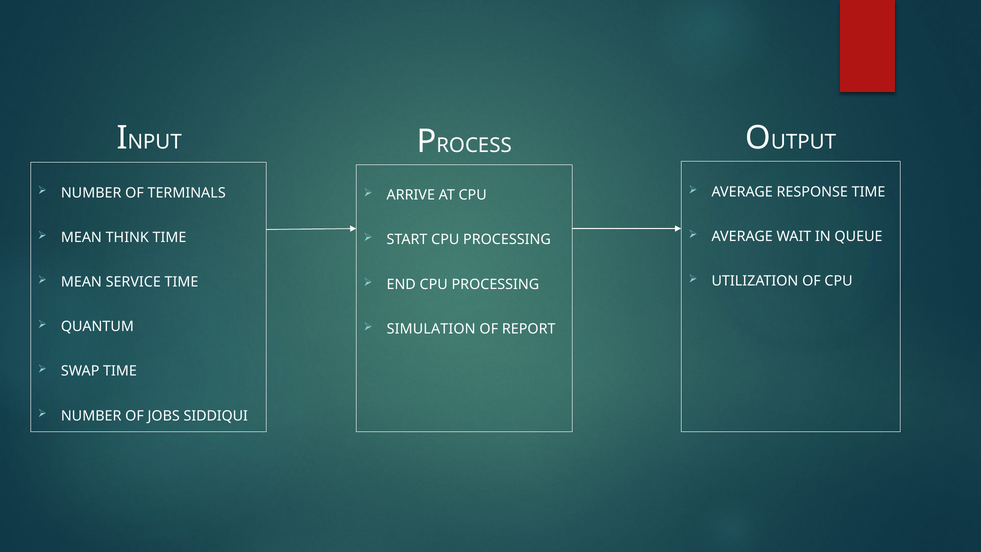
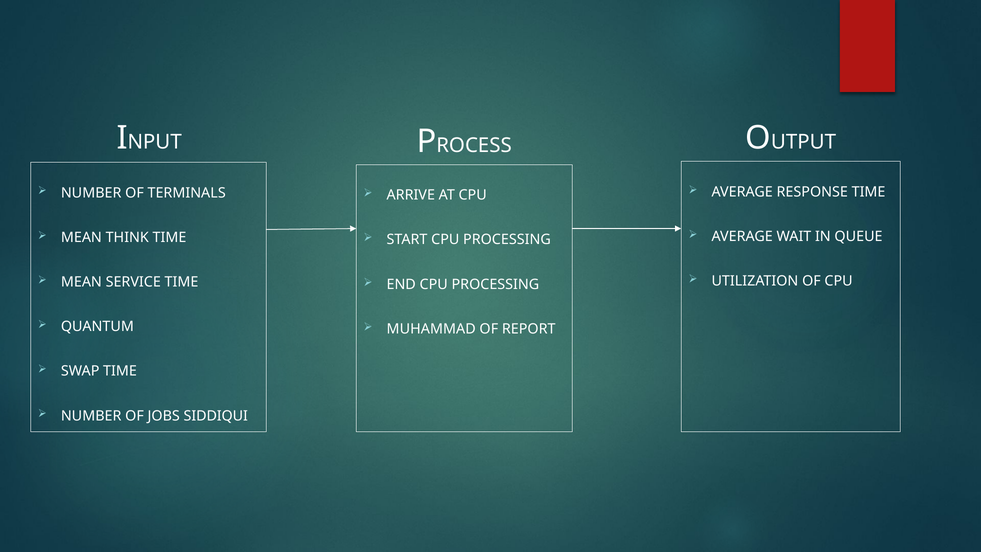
SIMULATION: SIMULATION -> MUHAMMAD
